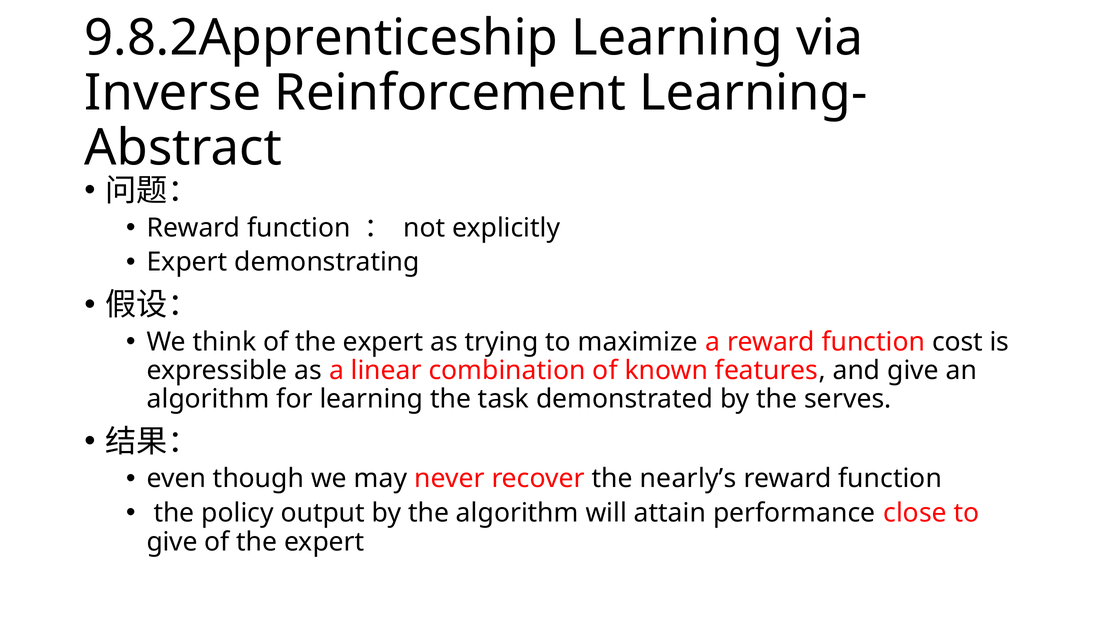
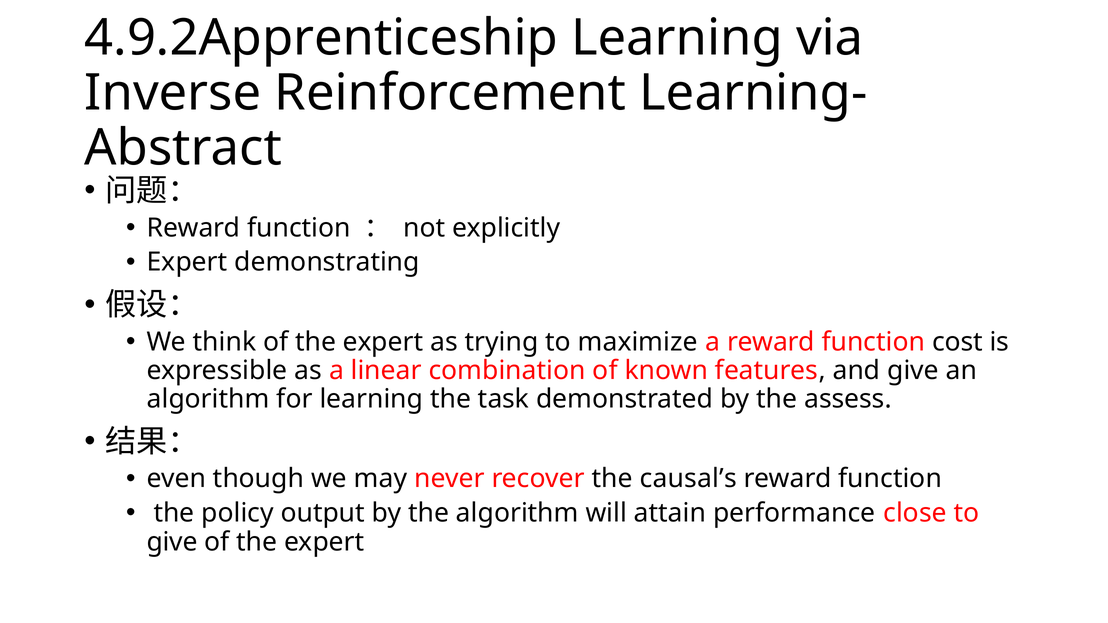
9.8.2Apprenticeship: 9.8.2Apprenticeship -> 4.9.2Apprenticeship
serves: serves -> assess
nearly’s: nearly’s -> causal’s
